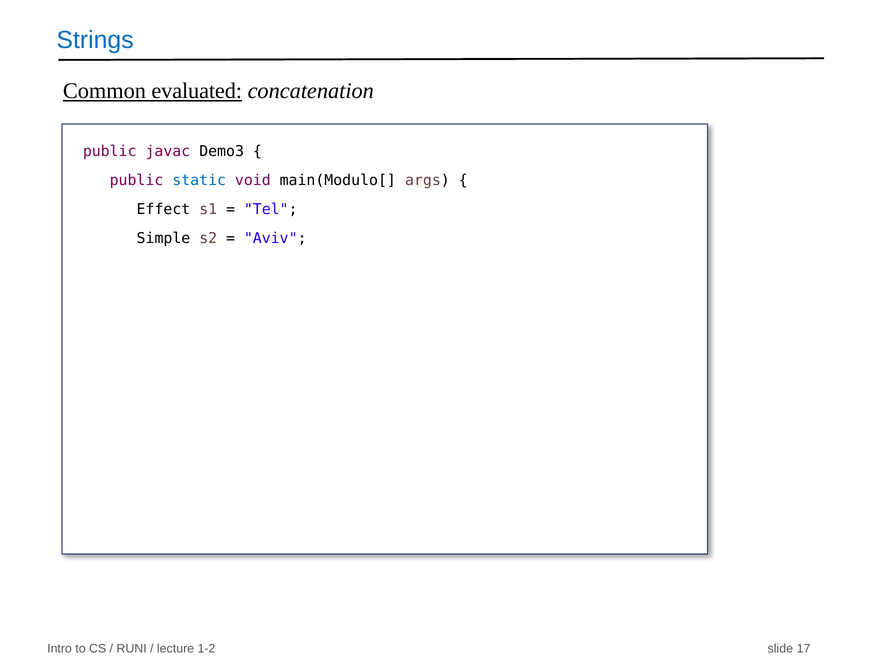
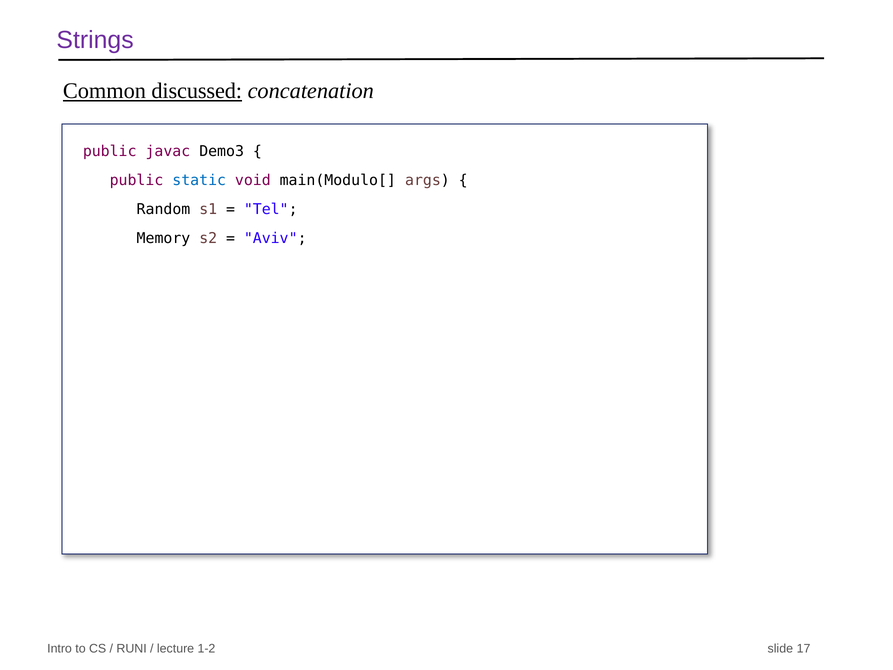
Strings colour: blue -> purple
evaluated: evaluated -> discussed
Effect: Effect -> Random
Simple: Simple -> Memory
